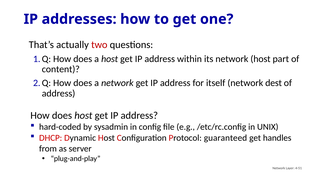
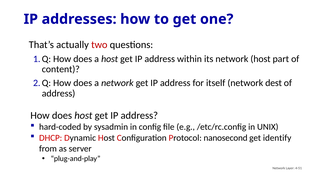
guaranteed: guaranteed -> nanosecond
handles: handles -> identify
